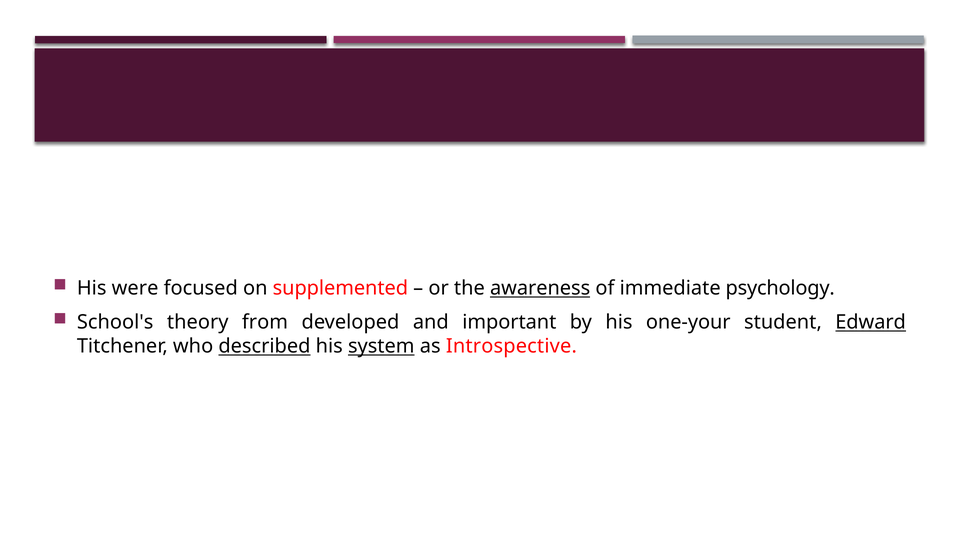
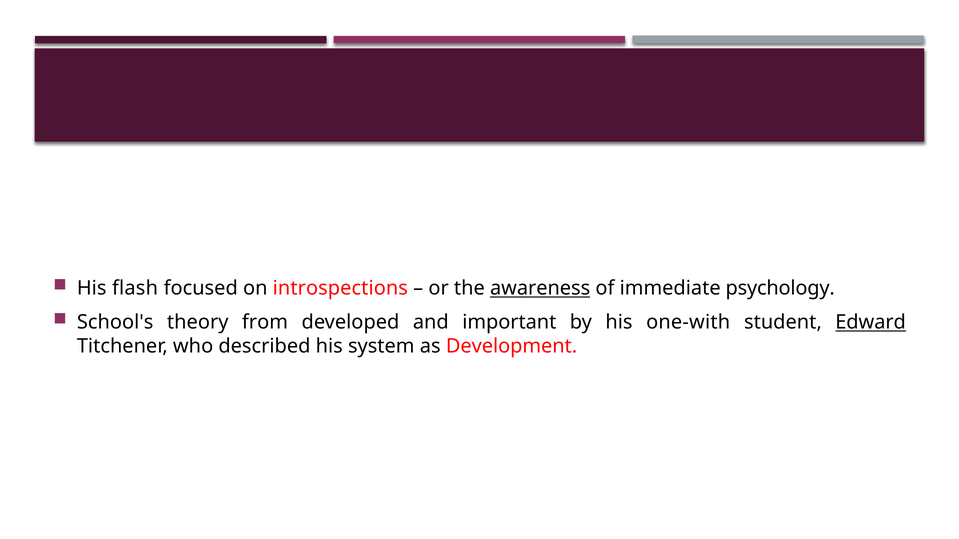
were: were -> flash
supplemented: supplemented -> introspections
one-your: one-your -> one-with
described underline: present -> none
system underline: present -> none
Introspective: Introspective -> Development
